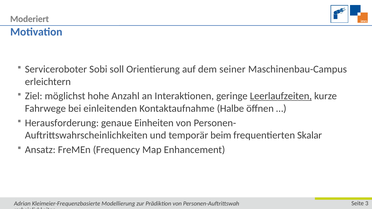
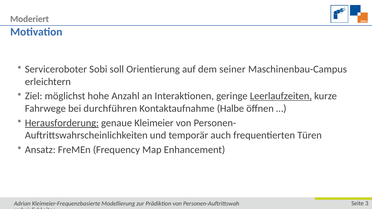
einleitenden: einleitenden -> durchführen
Herausforderung underline: none -> present
Einheiten: Einheiten -> Kleimeier
beim: beim -> auch
Skalar: Skalar -> Türen
